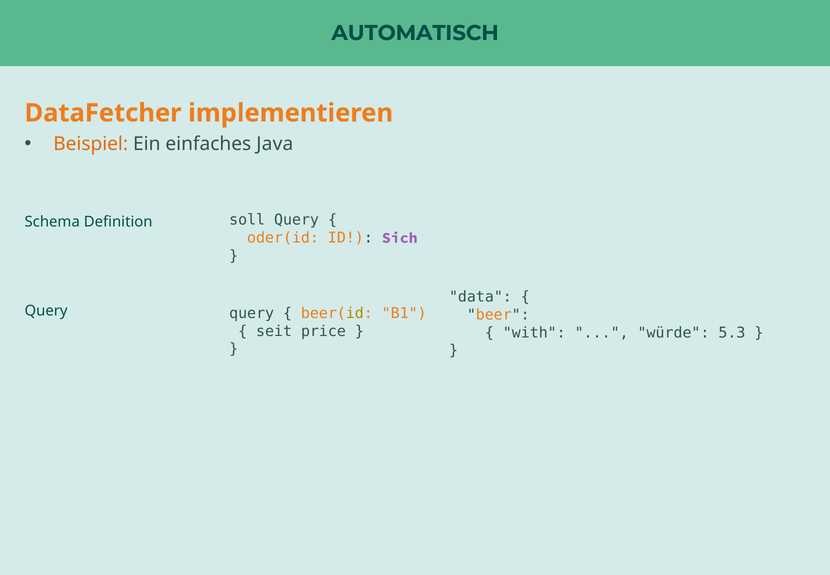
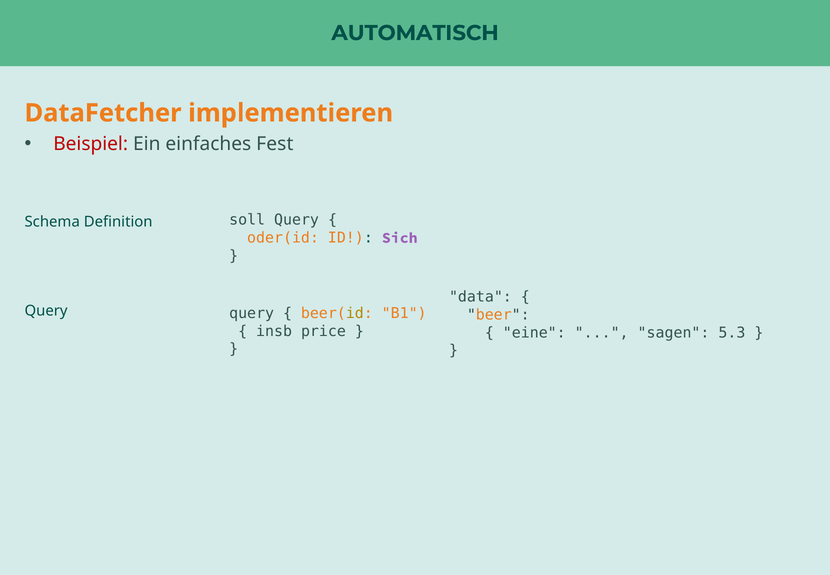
Beispiel colour: orange -> red
Java: Java -> Fest
seit: seit -> insb
with: with -> eine
würde: würde -> sagen
